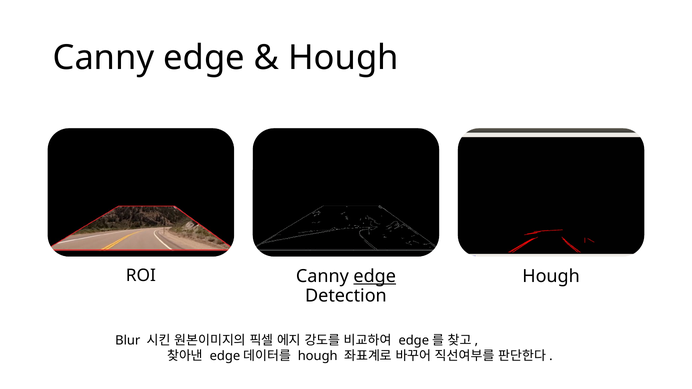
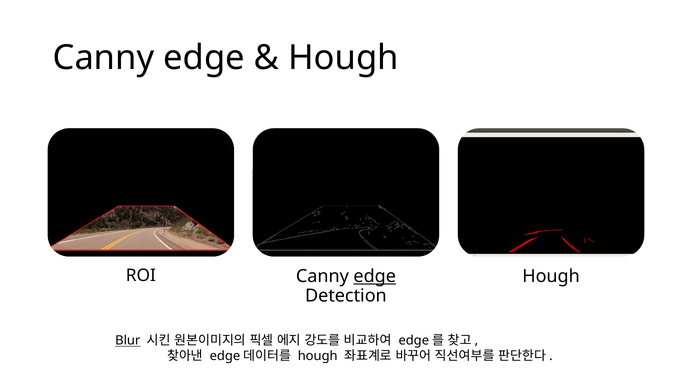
Blur underline: none -> present
